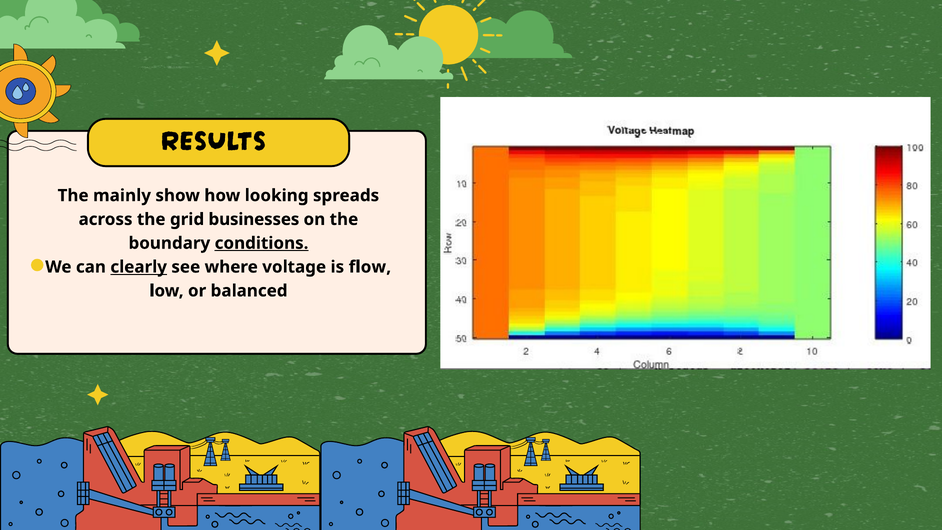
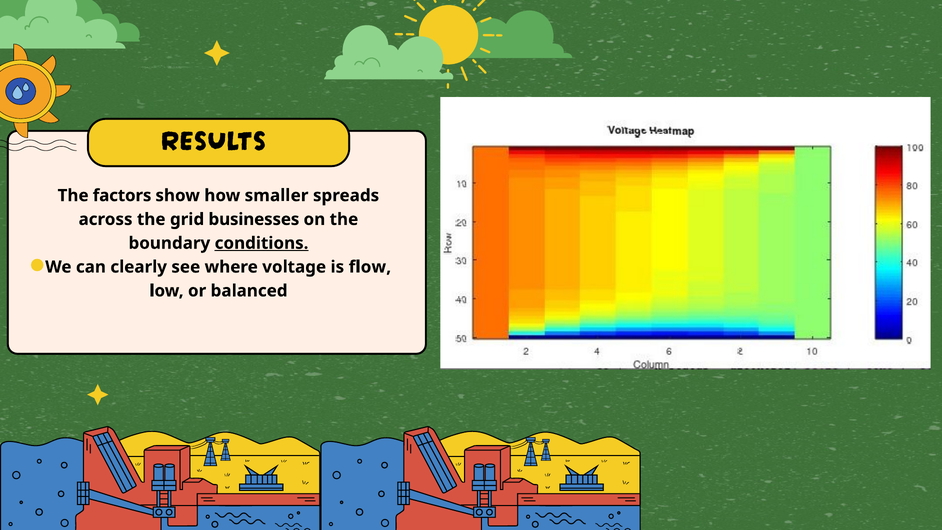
mainly: mainly -> factors
looking: looking -> smaller
clearly underline: present -> none
